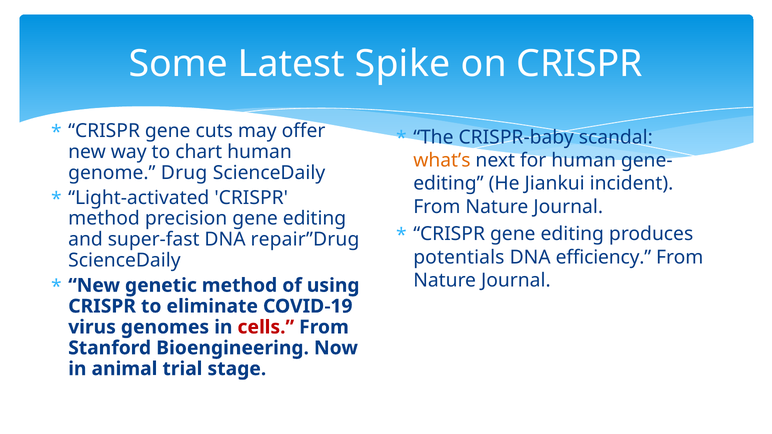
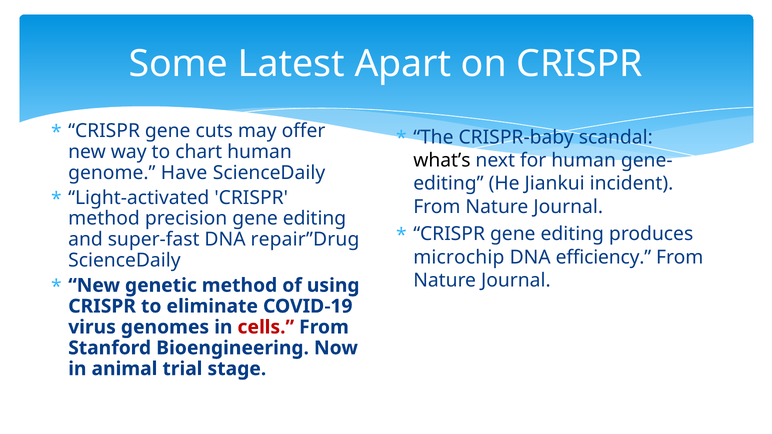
Spike: Spike -> Apart
what’s colour: orange -> black
Drug: Drug -> Have
potentials: potentials -> microchip
